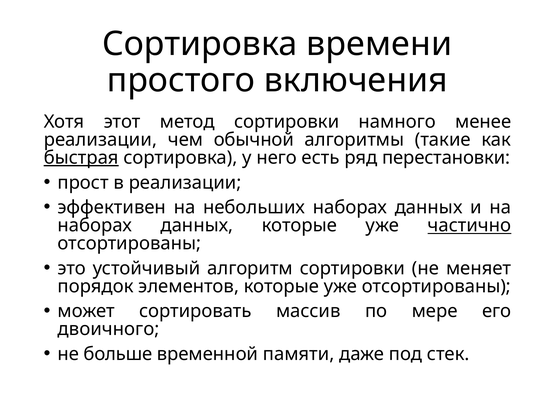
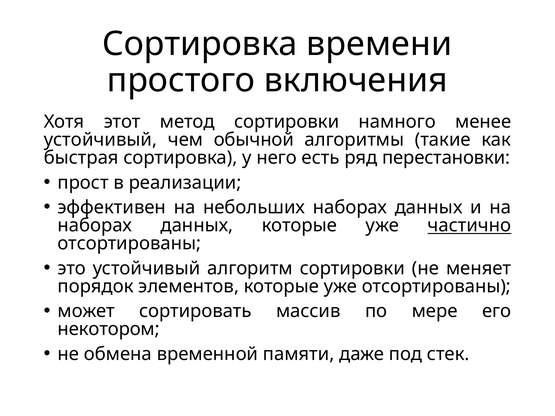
реализации at (100, 140): реализации -> устойчивый
быстрая underline: present -> none
двоичного: двоичного -> некотором
больше: больше -> обмена
